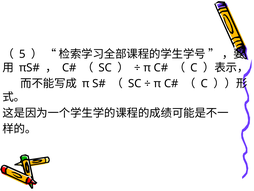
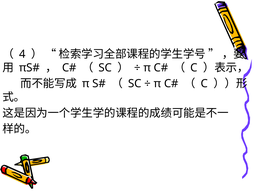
5: 5 -> 4
